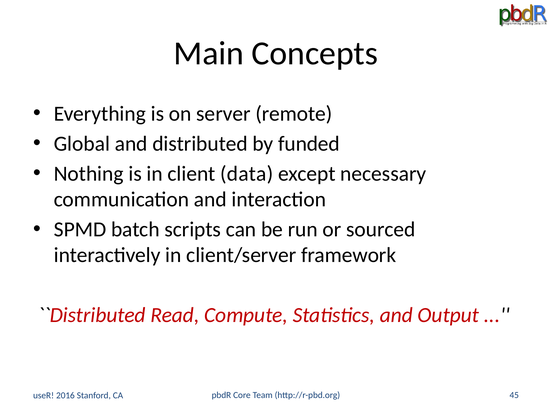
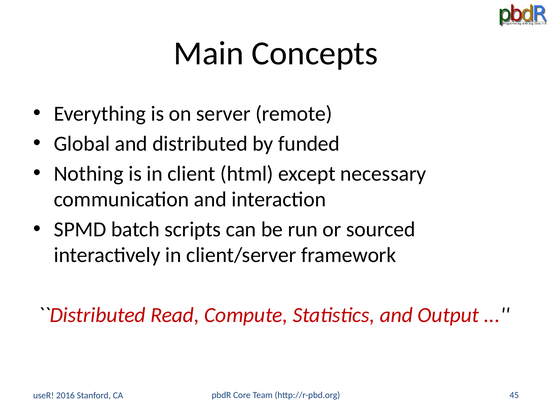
data: data -> html
